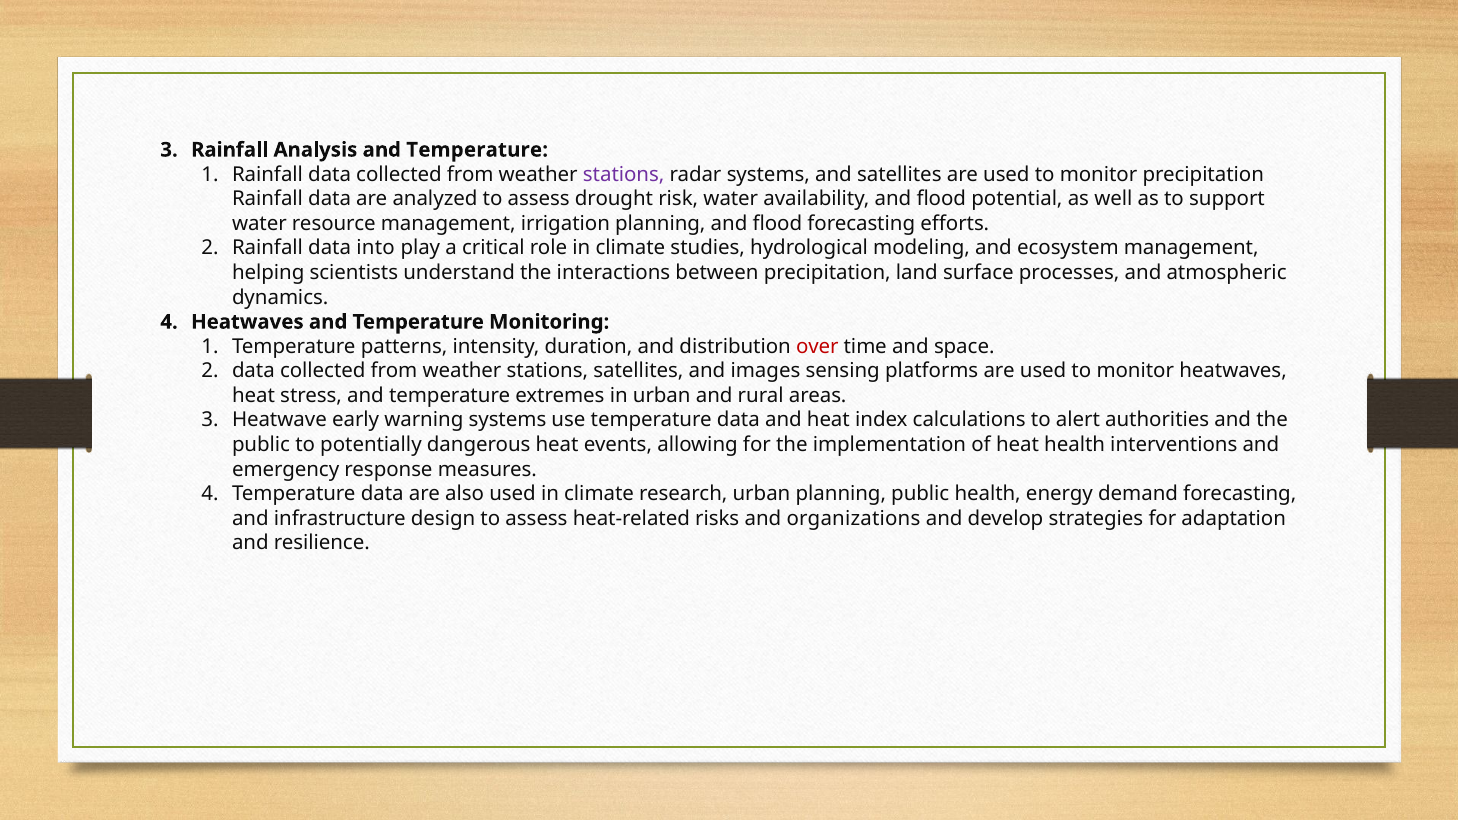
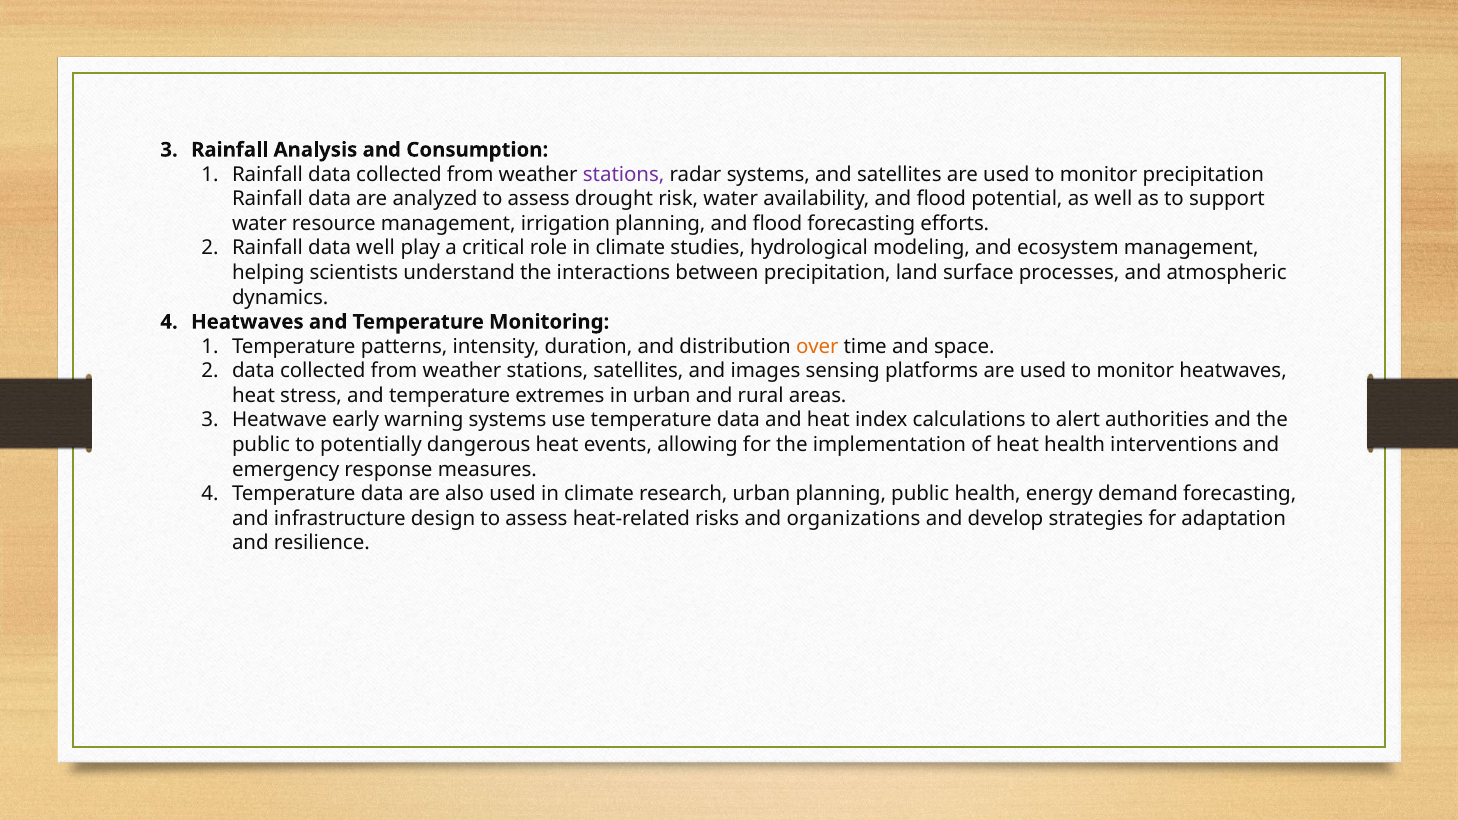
Analysis and Temperature: Temperature -> Consumption
data into: into -> well
over colour: red -> orange
